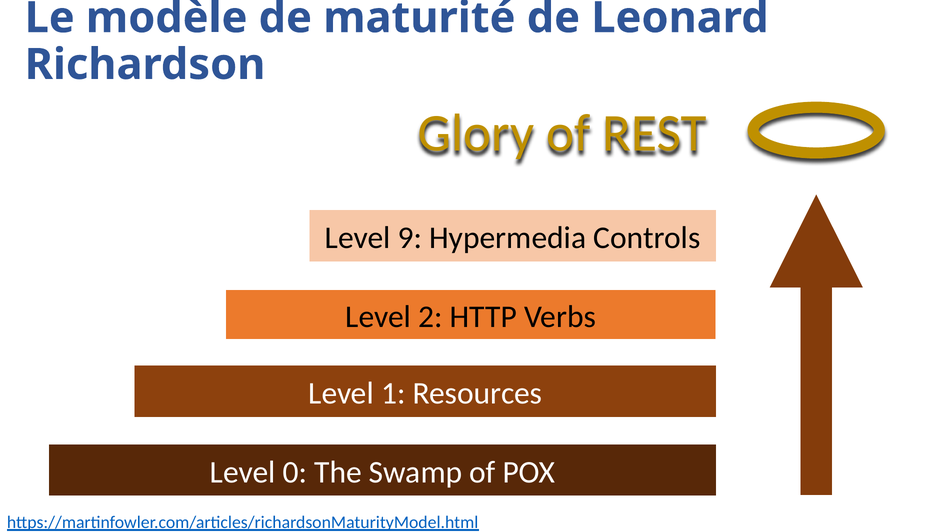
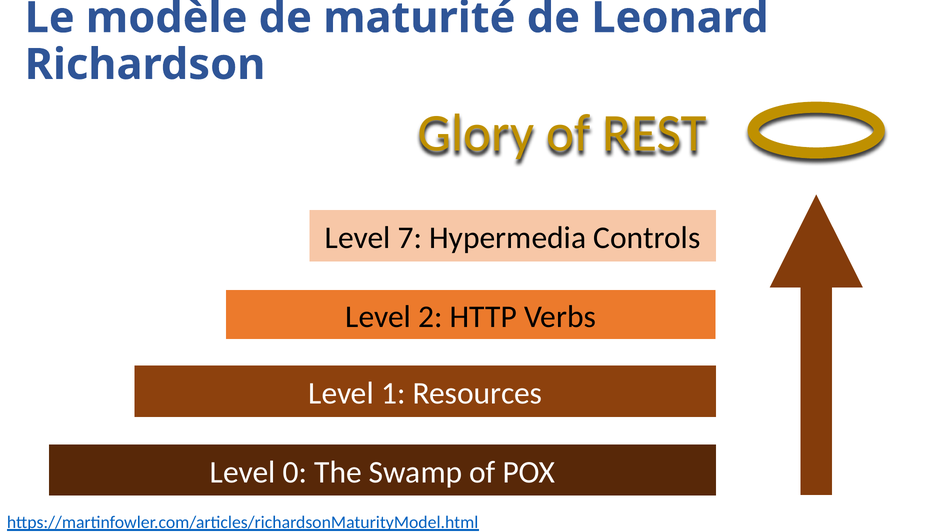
9: 9 -> 7
